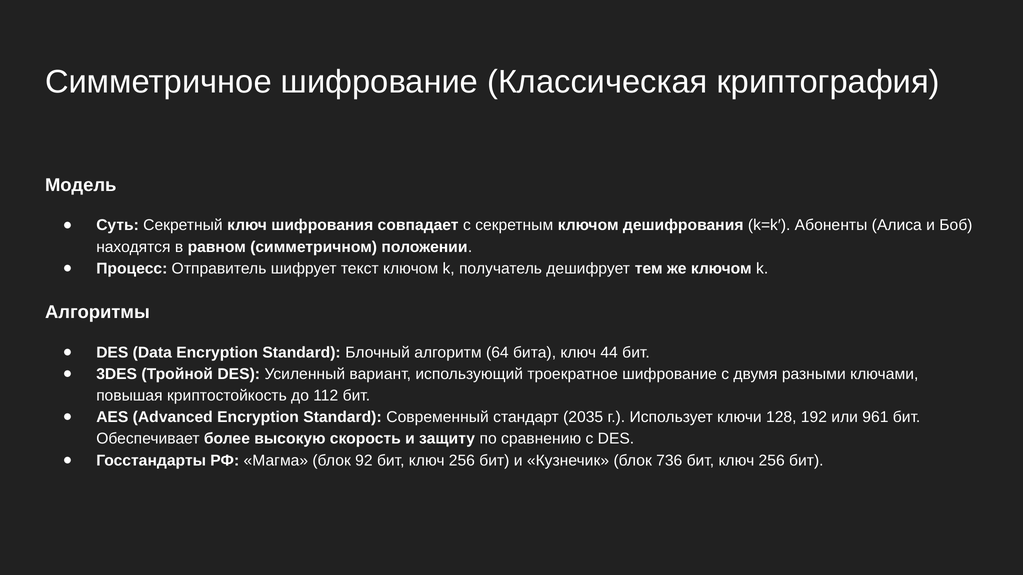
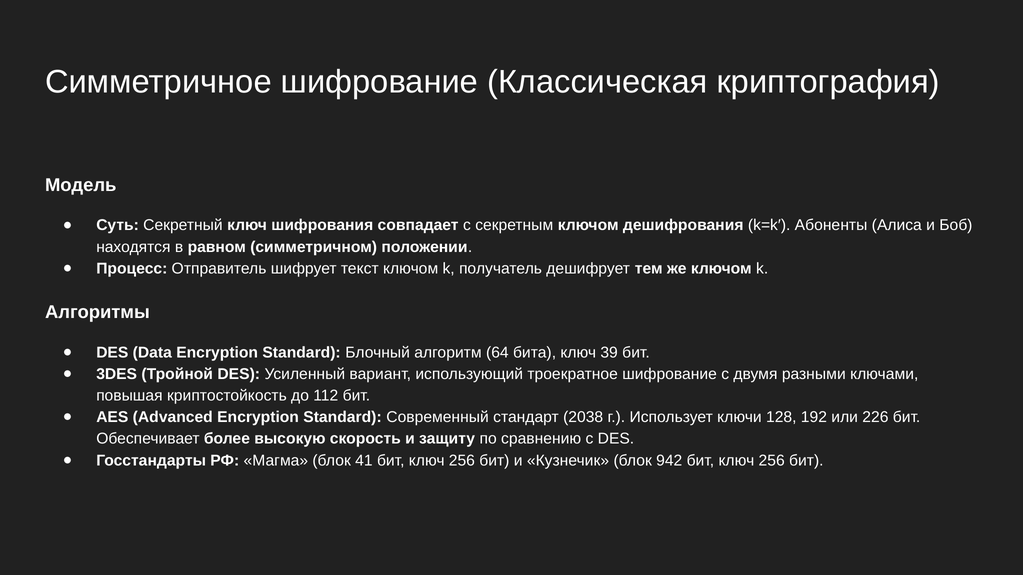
44: 44 -> 39
2035: 2035 -> 2038
961: 961 -> 226
92: 92 -> 41
736: 736 -> 942
